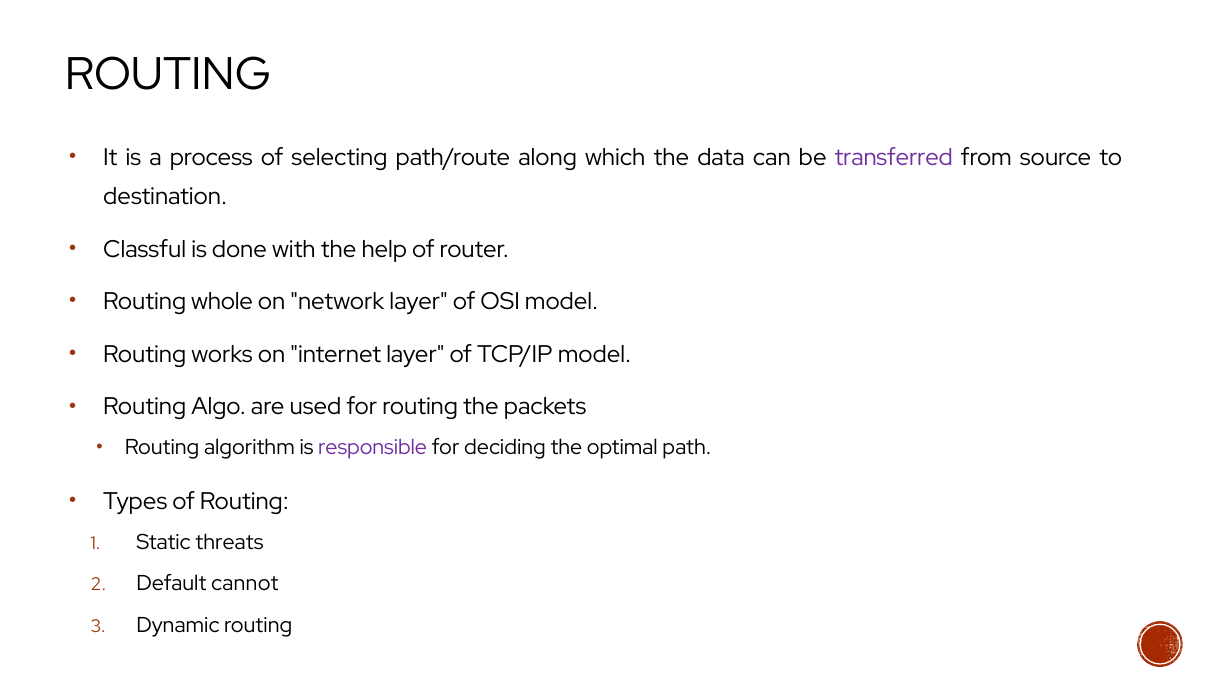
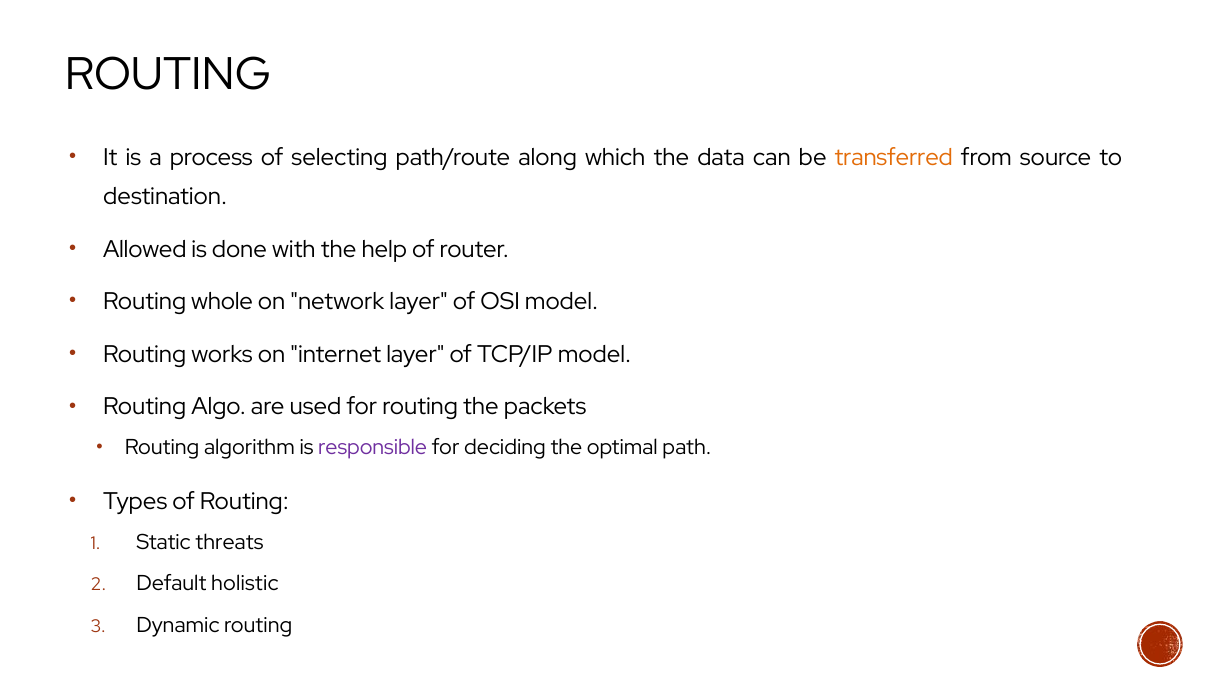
transferred colour: purple -> orange
Classful: Classful -> Allowed
cannot: cannot -> holistic
